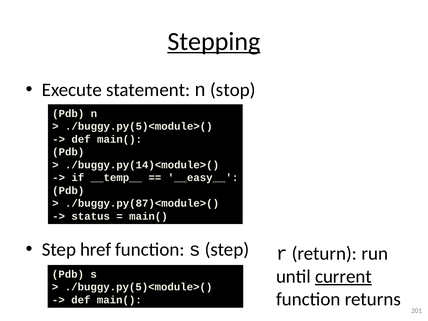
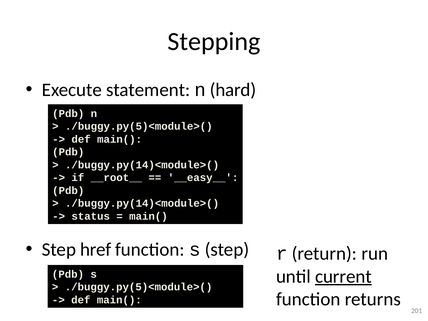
Stepping underline: present -> none
stop: stop -> hard
__temp__: __temp__ -> __root__
./buggy.py(87)<module>( at (142, 203): ./buggy.py(87)<module>( -> ./buggy.py(14)<module>(
